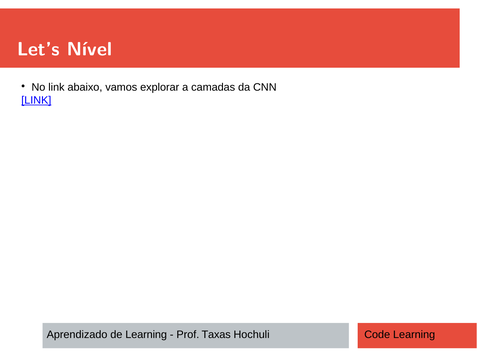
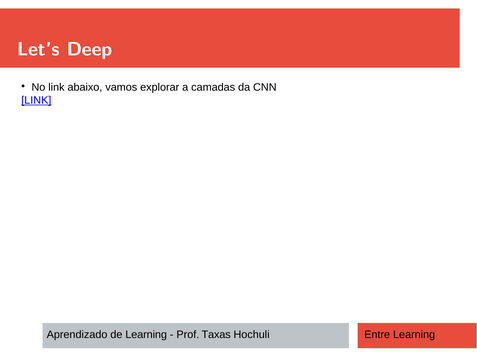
Nível: Nível -> Deep
Code: Code -> Entre
